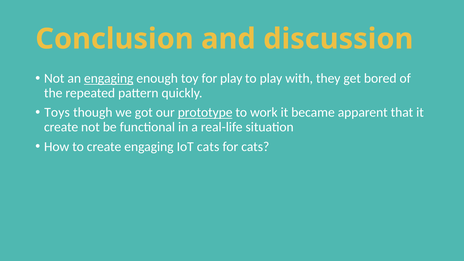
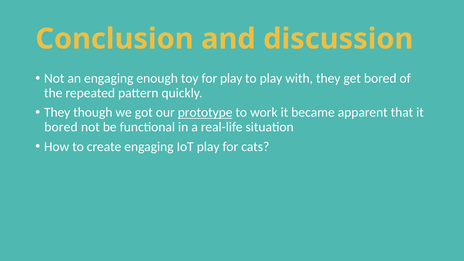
engaging at (109, 78) underline: present -> none
Toys at (57, 113): Toys -> They
create at (61, 127): create -> bored
IoT cats: cats -> play
